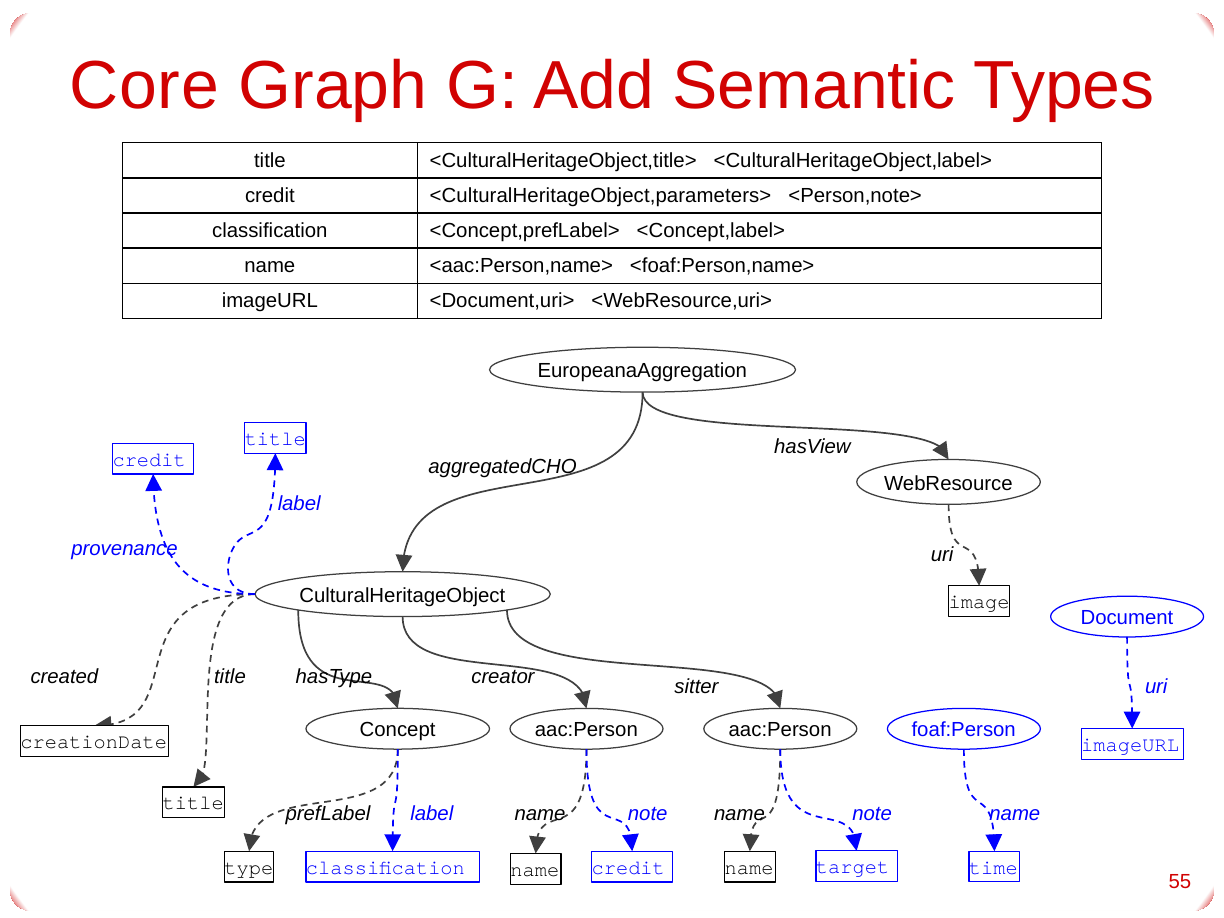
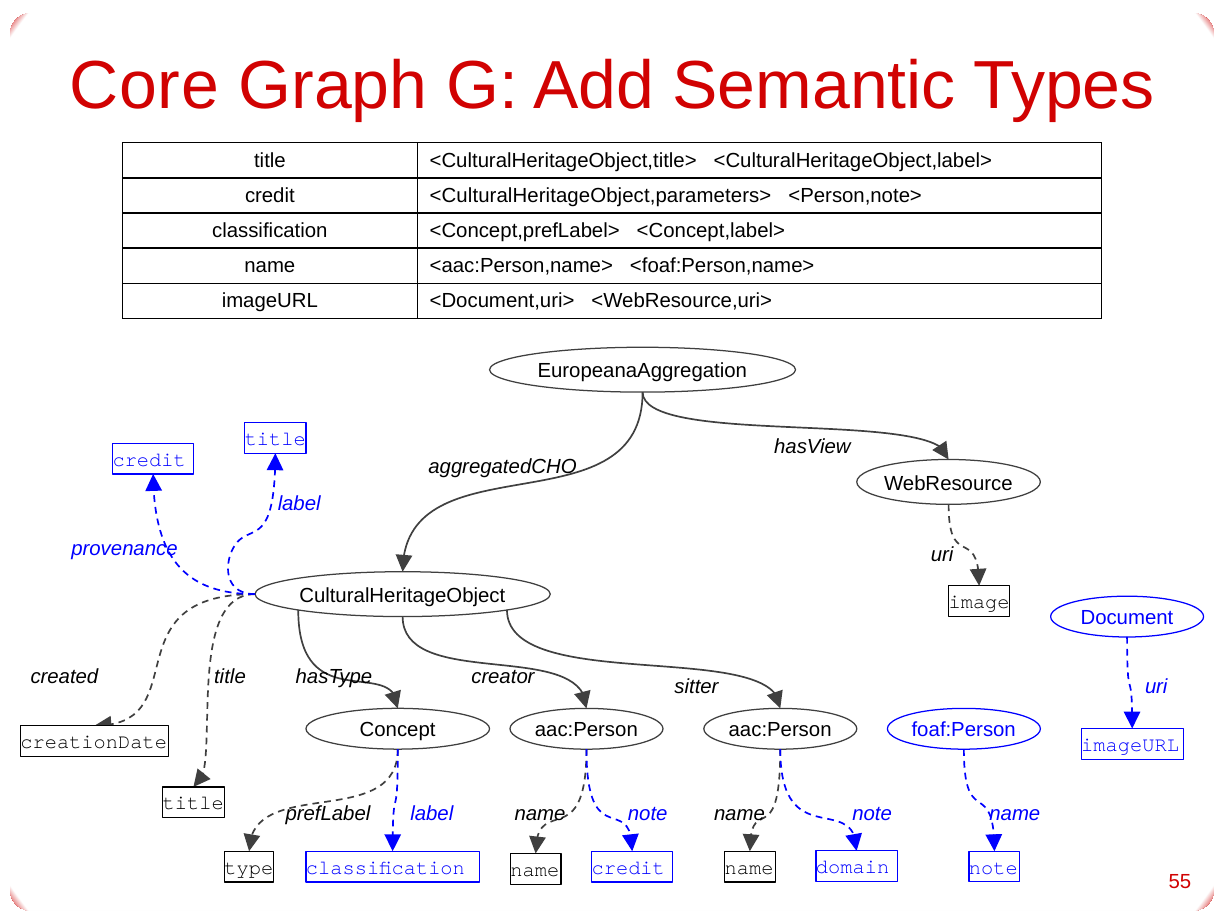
target: target -> domain
time at (993, 867): time -> note
